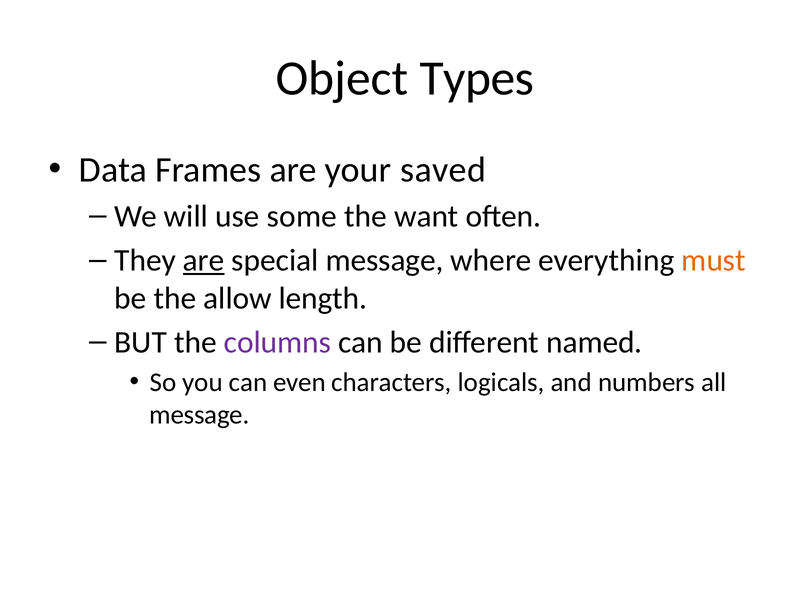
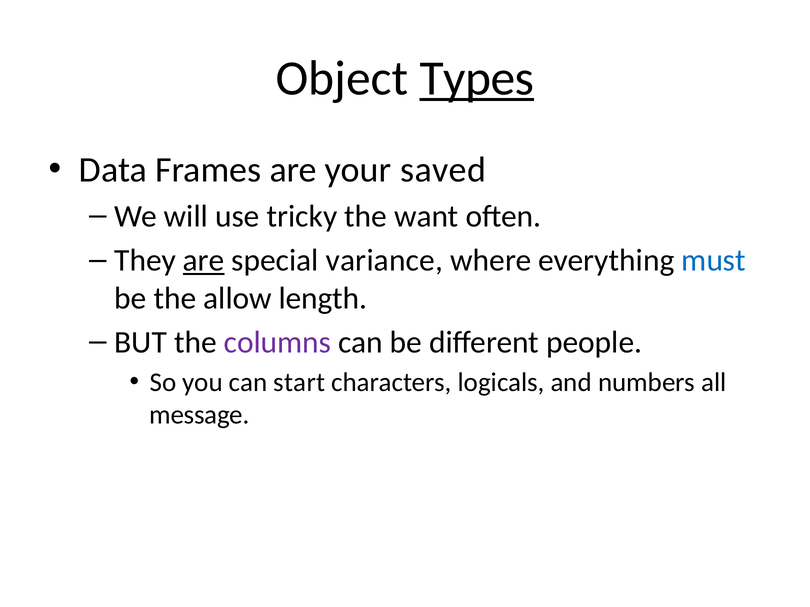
Types underline: none -> present
some: some -> tricky
special message: message -> variance
must colour: orange -> blue
named: named -> people
even: even -> start
